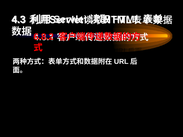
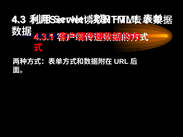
6.8.2: 6.8.2 -> 4.3.5
